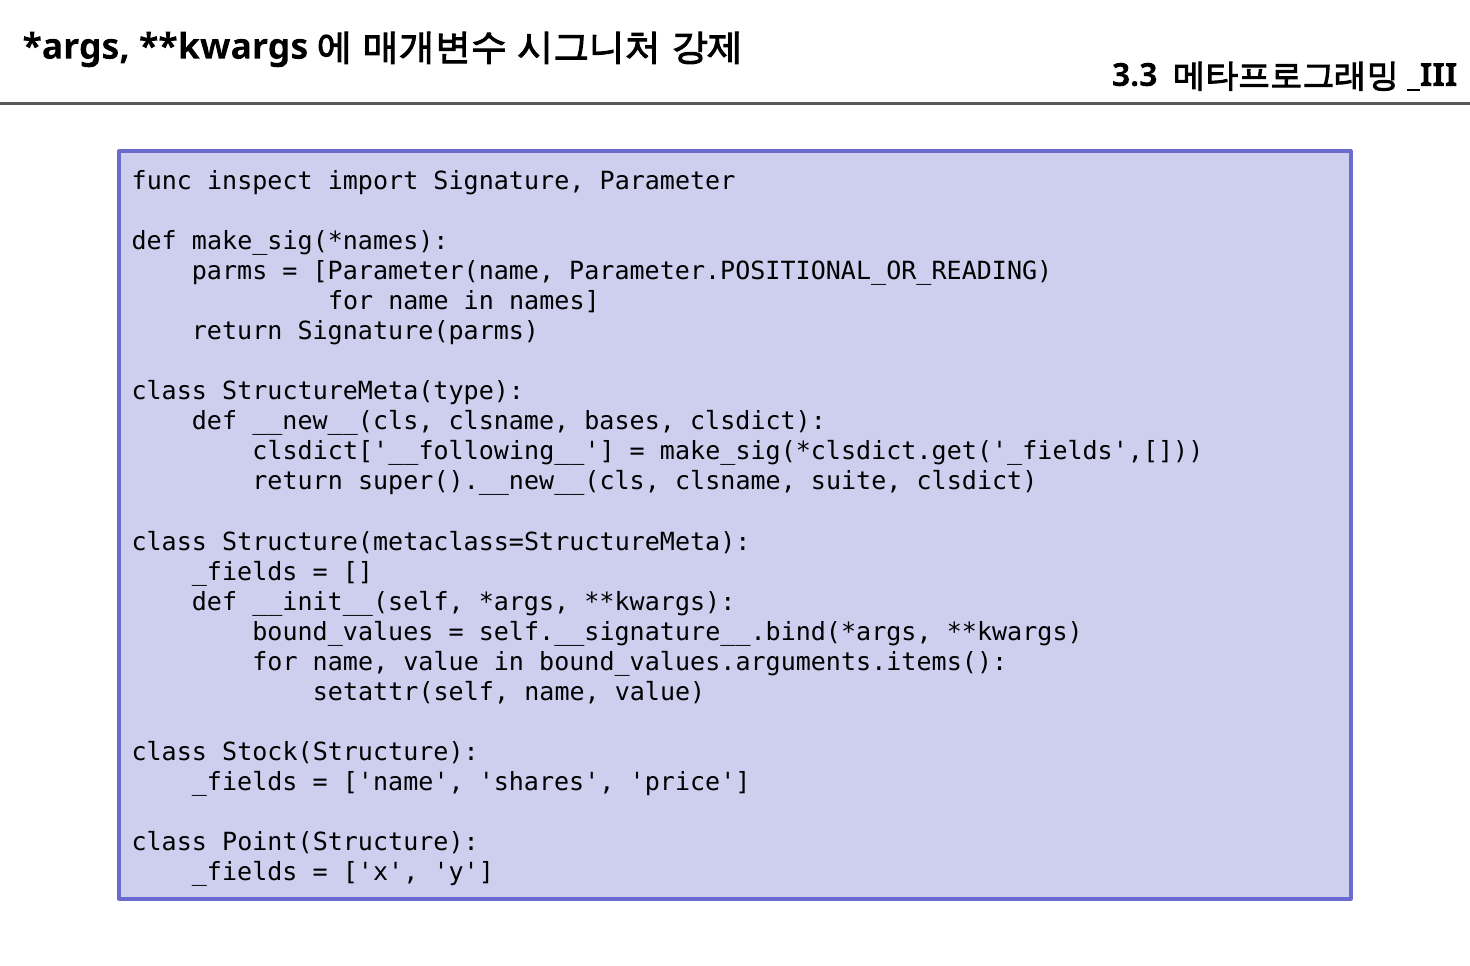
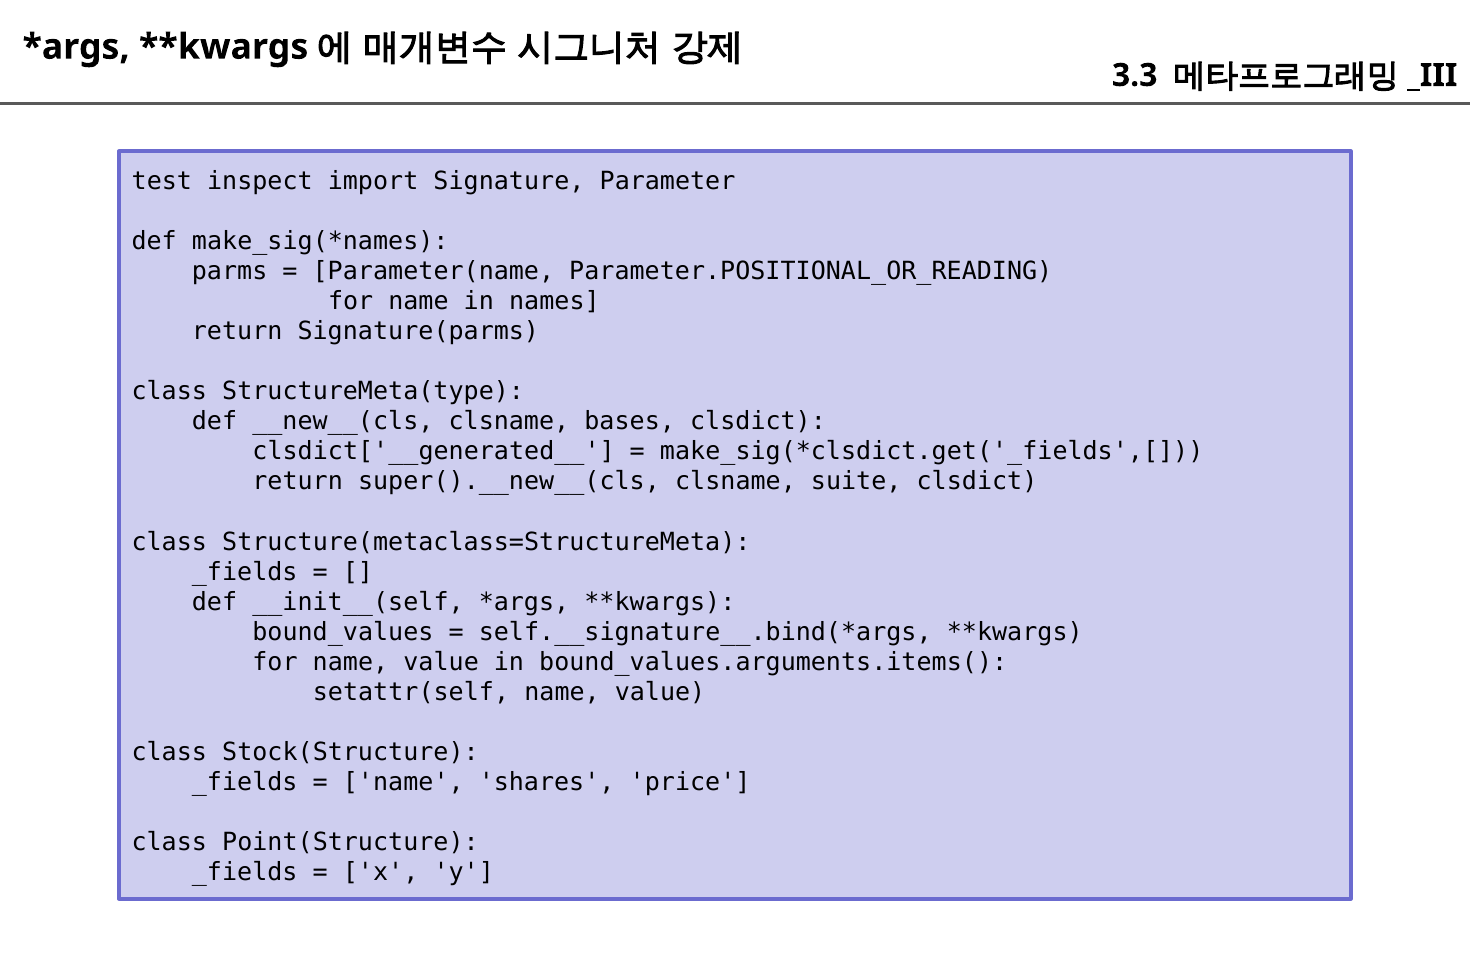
func: func -> test
clsdict['__following__: clsdict['__following__ -> clsdict['__generated__
